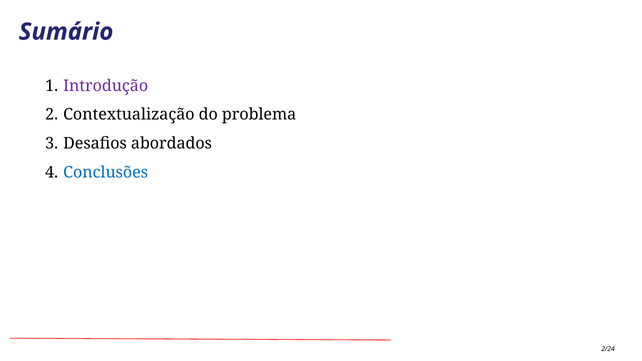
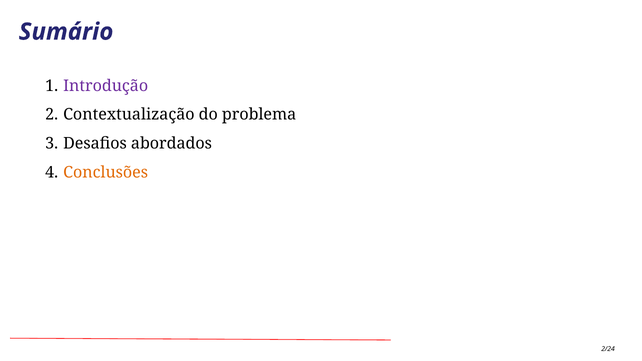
Conclusões colour: blue -> orange
